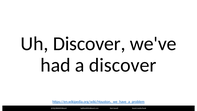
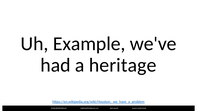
Uh Discover: Discover -> Example
a discover: discover -> heritage
